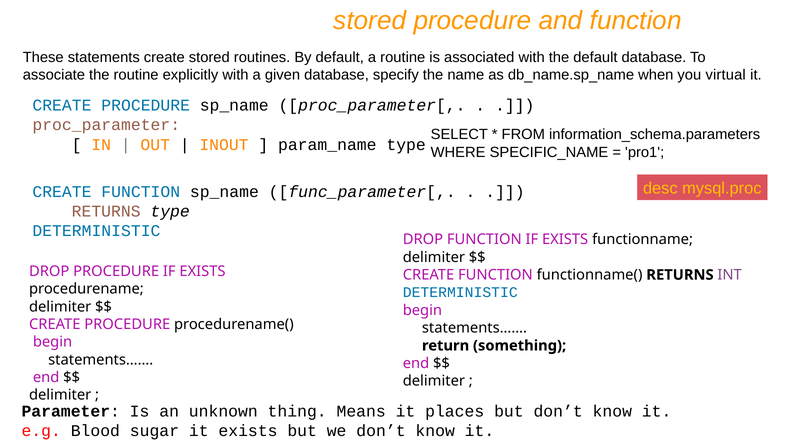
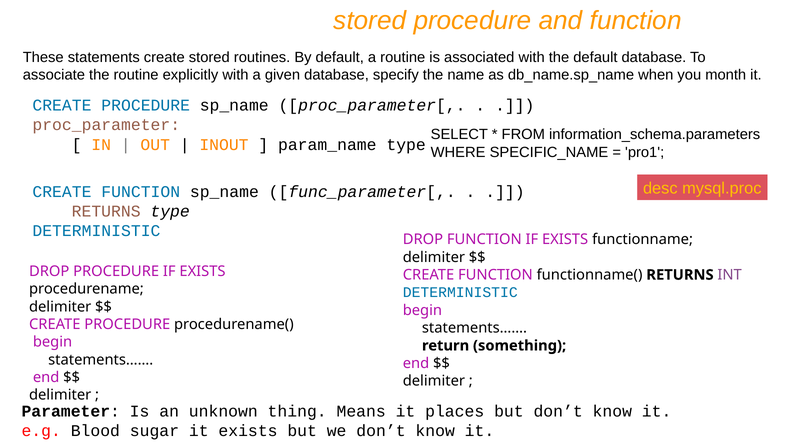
virtual: virtual -> month
